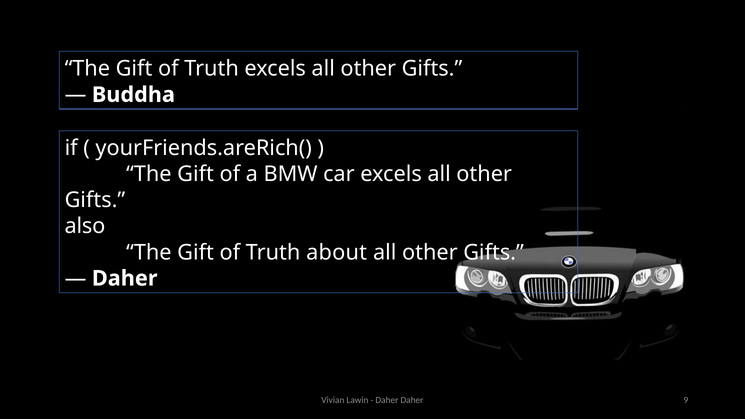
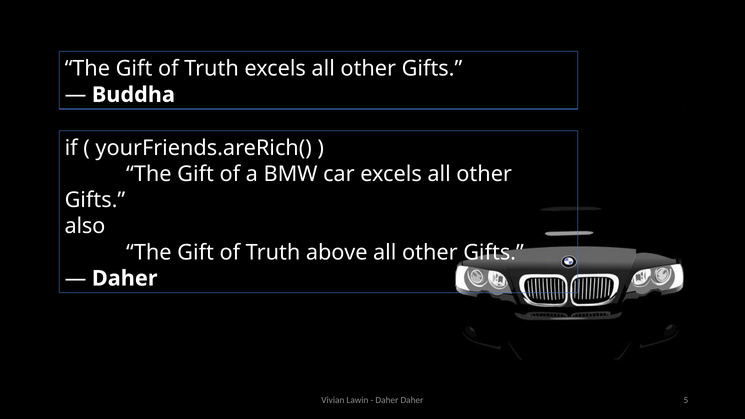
about: about -> above
9: 9 -> 5
